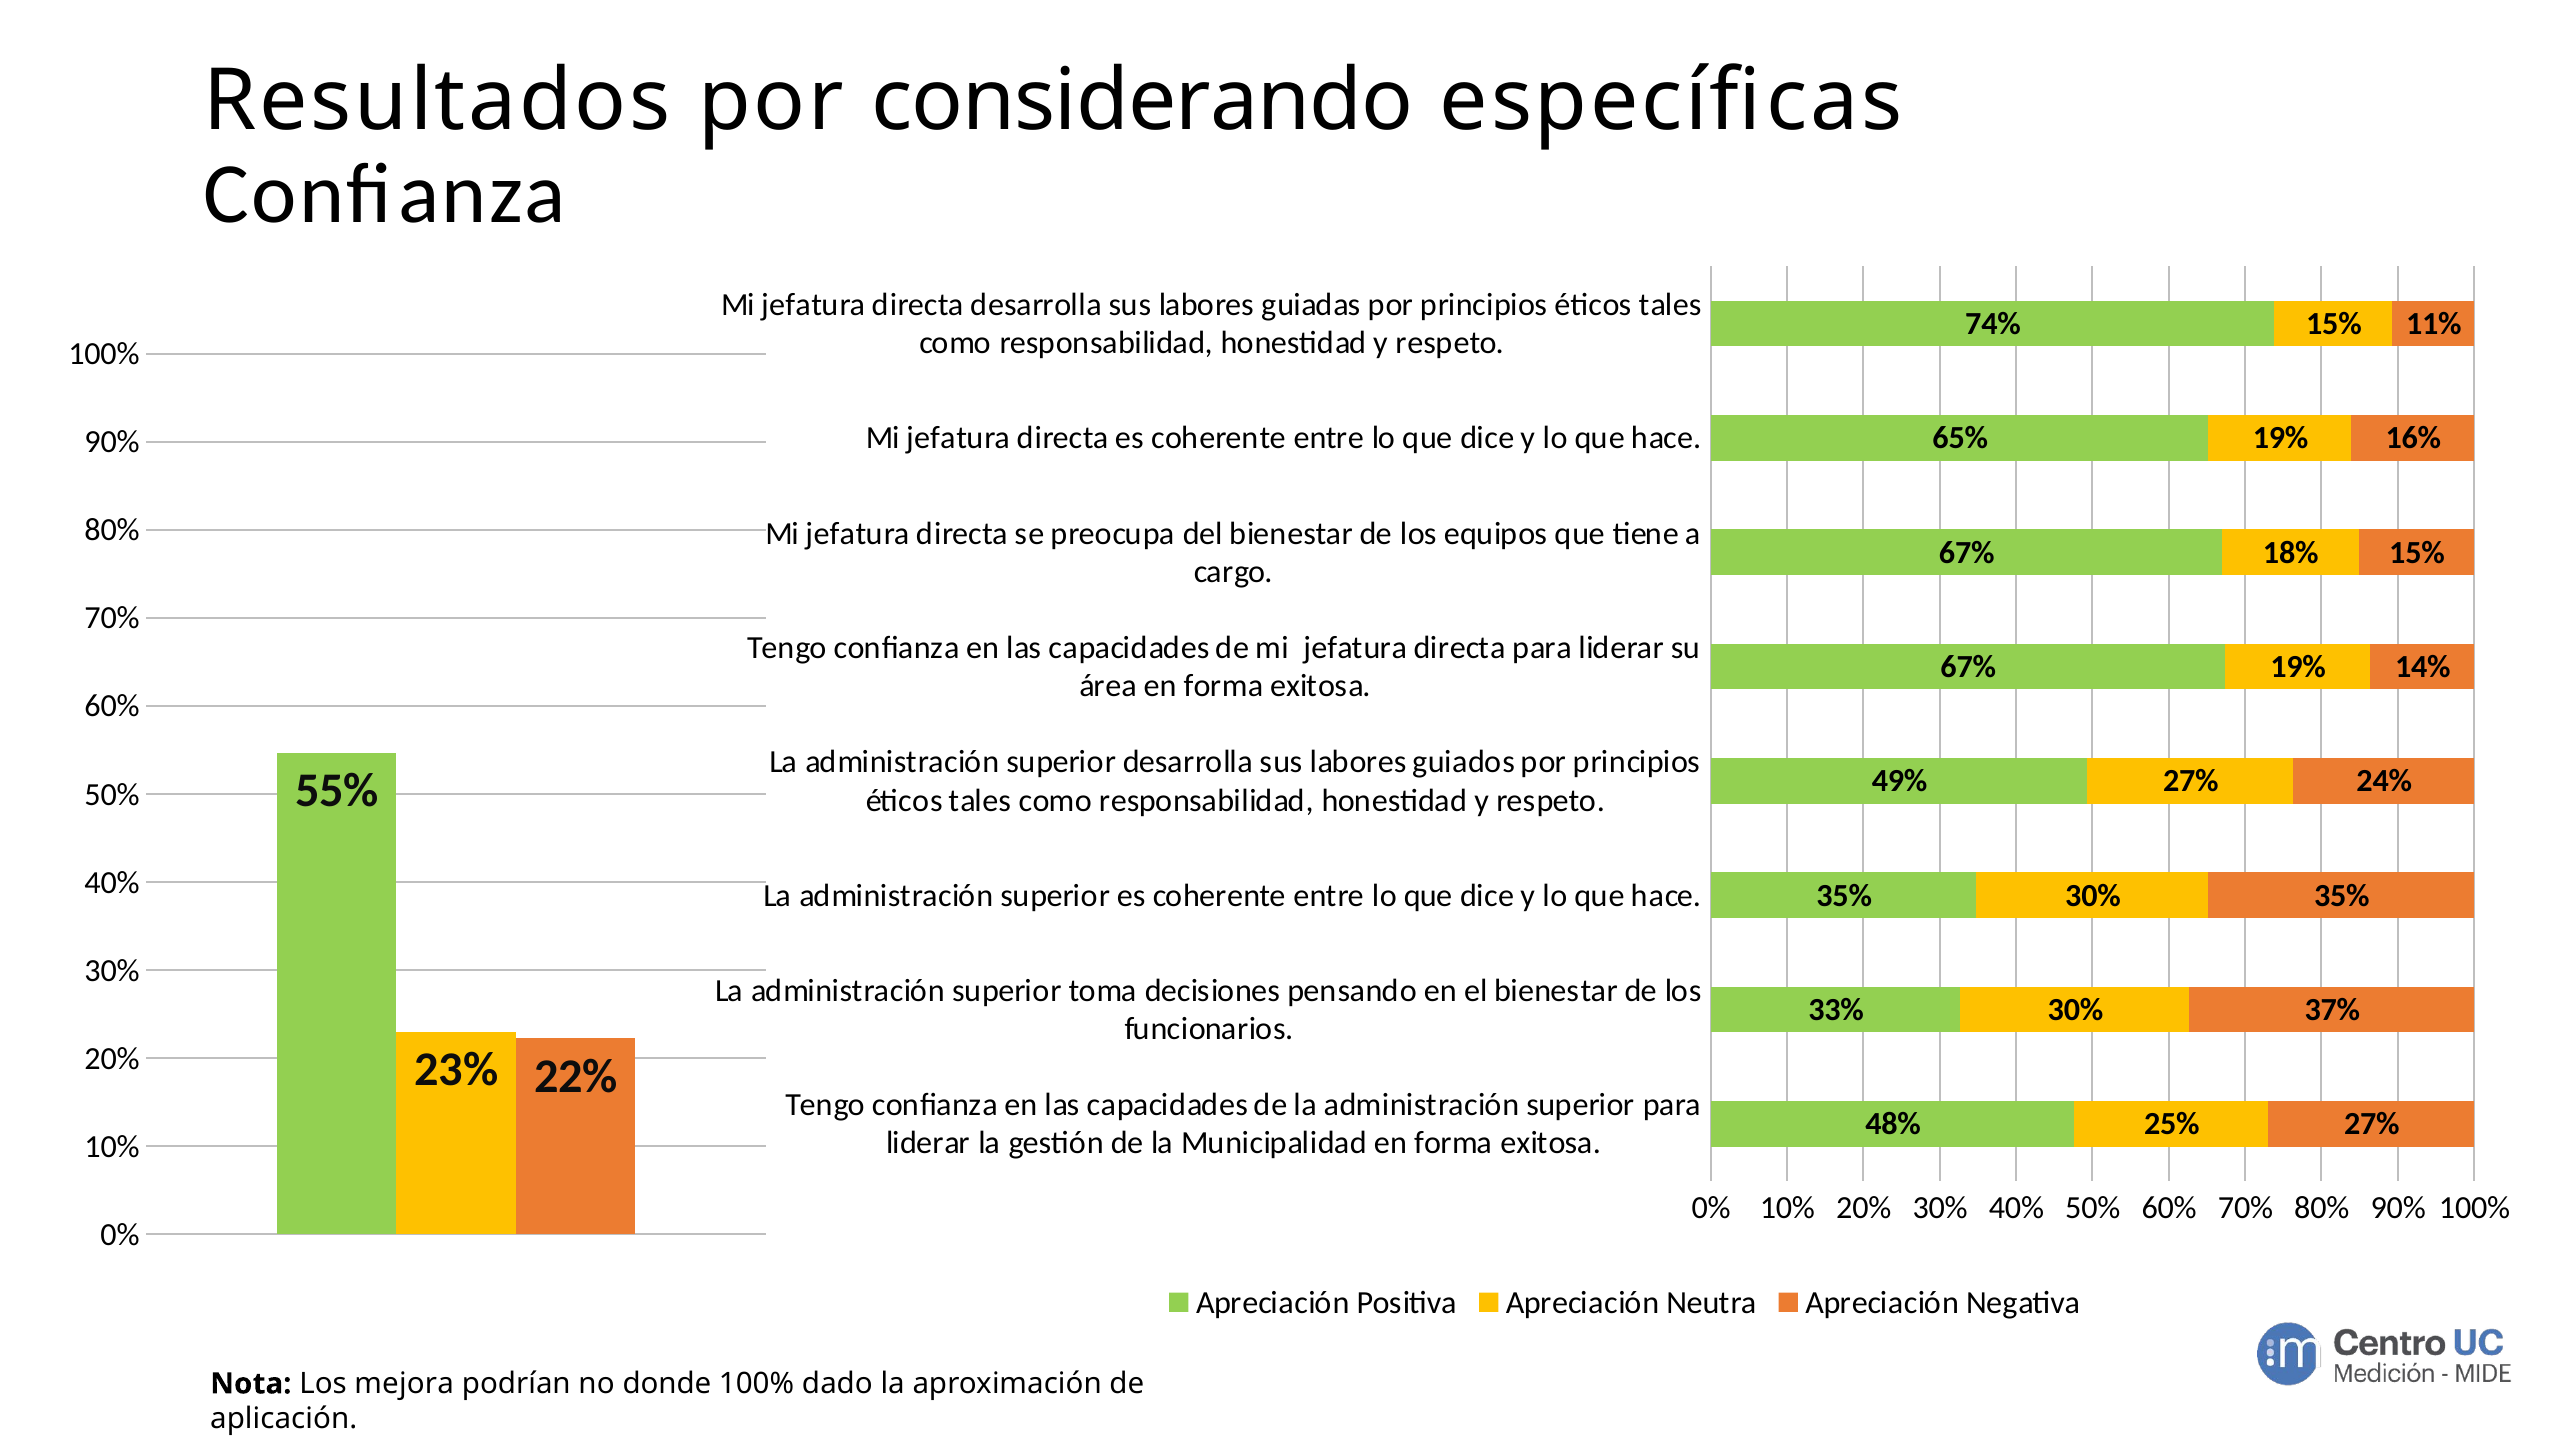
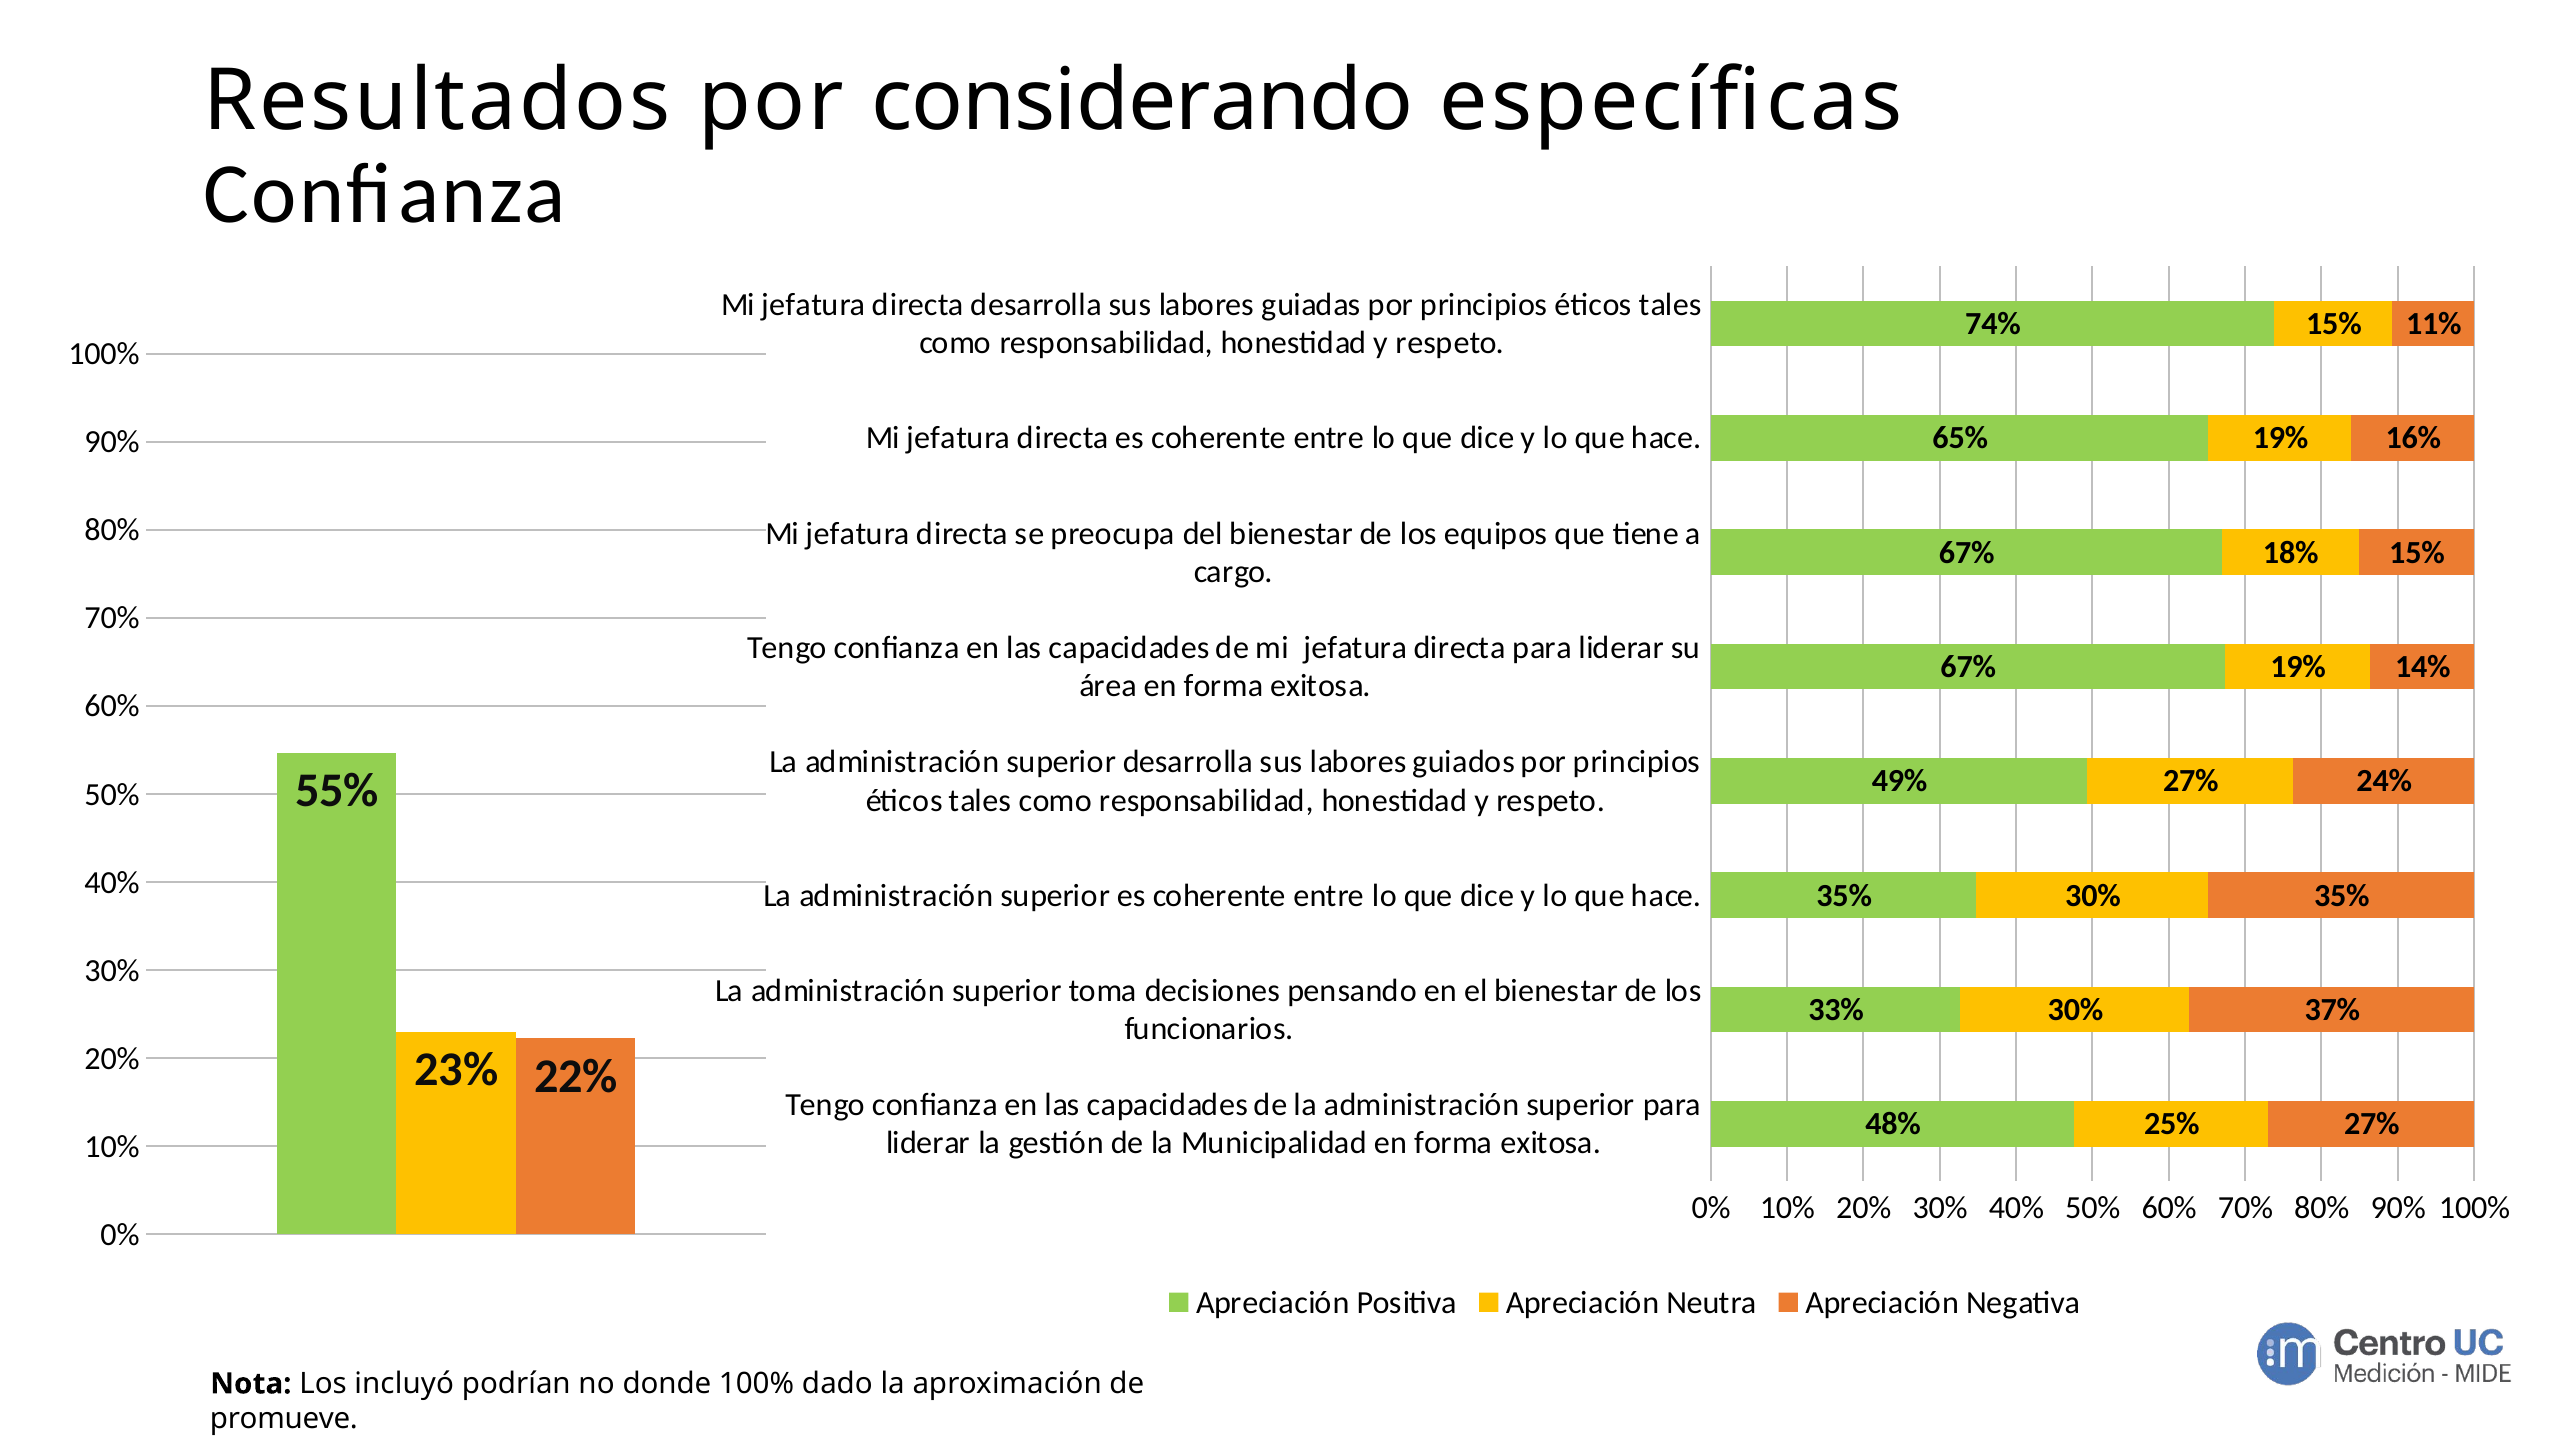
mejora: mejora -> incluyó
aplicación: aplicación -> promueve
